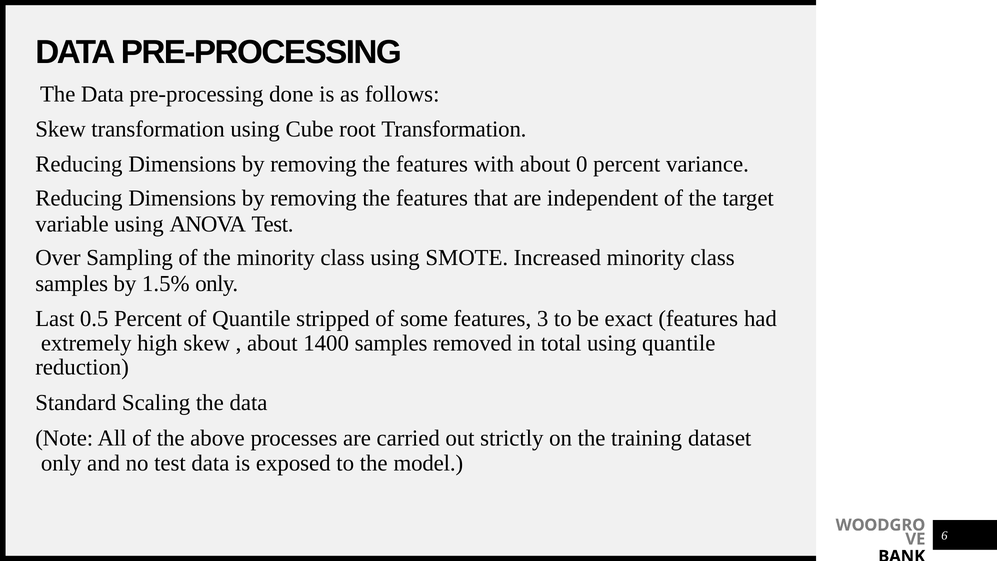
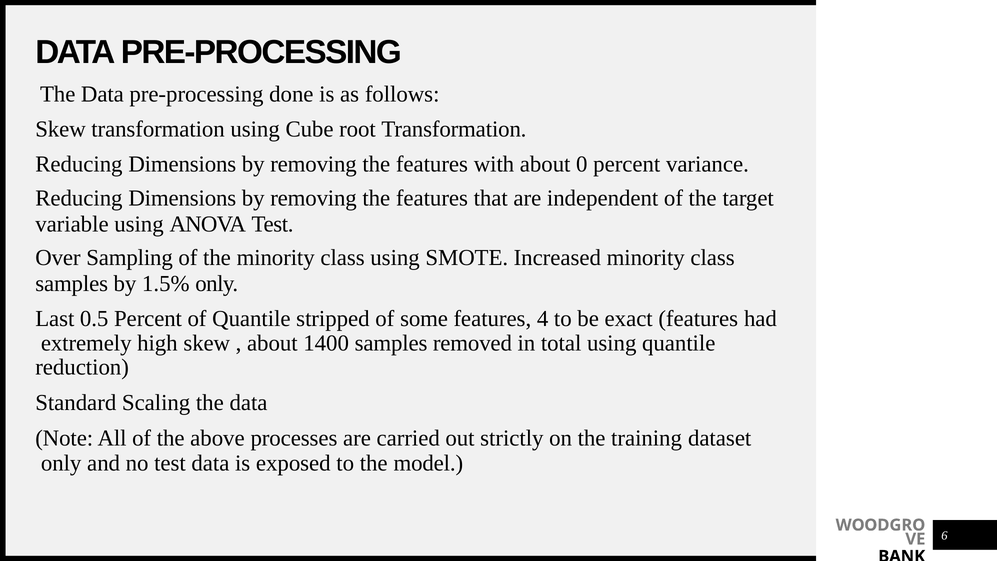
3: 3 -> 4
